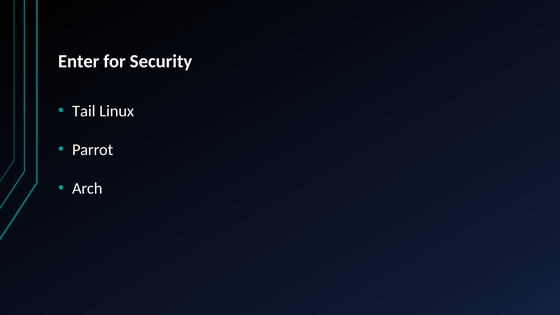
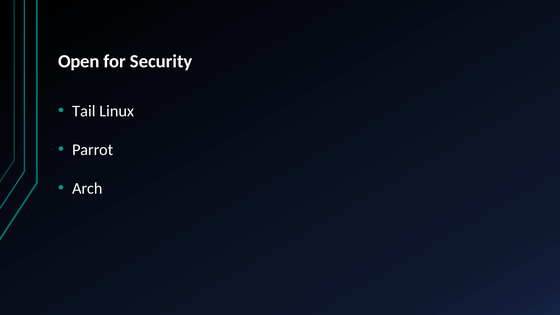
Enter: Enter -> Open
